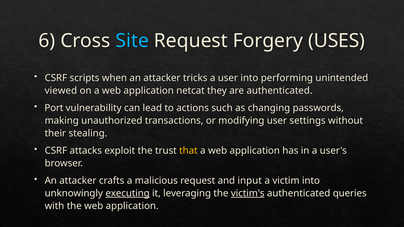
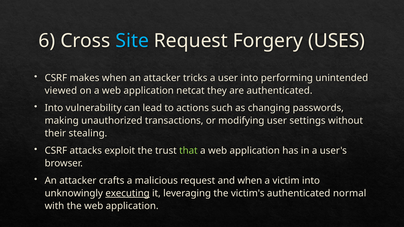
scripts: scripts -> makes
Port at (54, 108): Port -> Into
that colour: yellow -> light green
and input: input -> when
victim's underline: present -> none
queries: queries -> normal
